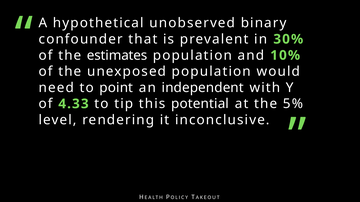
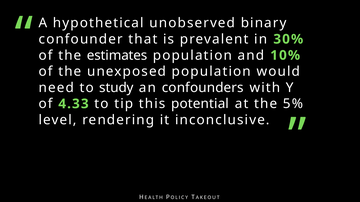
point: point -> study
independent: independent -> confounders
